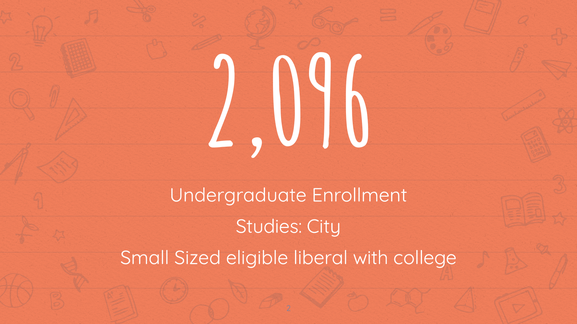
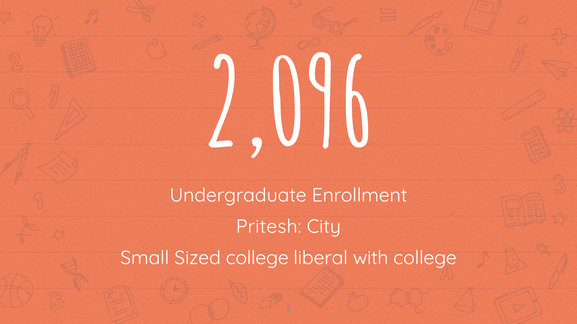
Studies: Studies -> Pritesh
Sized eligible: eligible -> college
